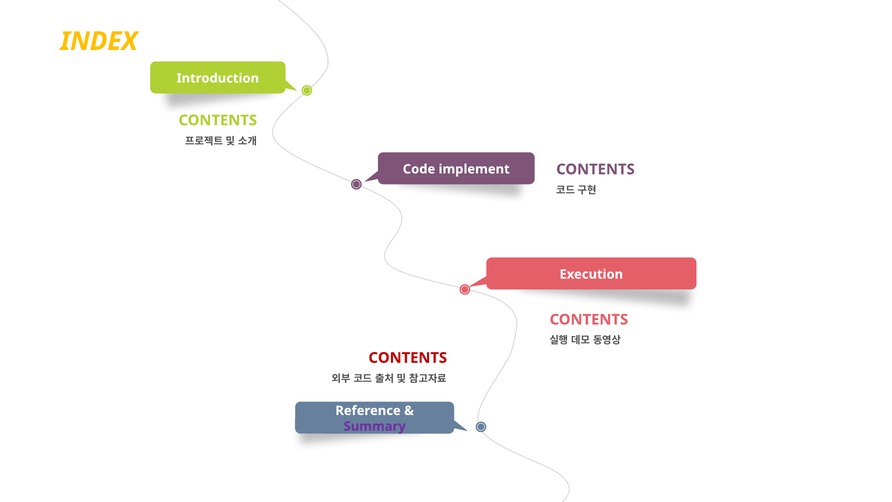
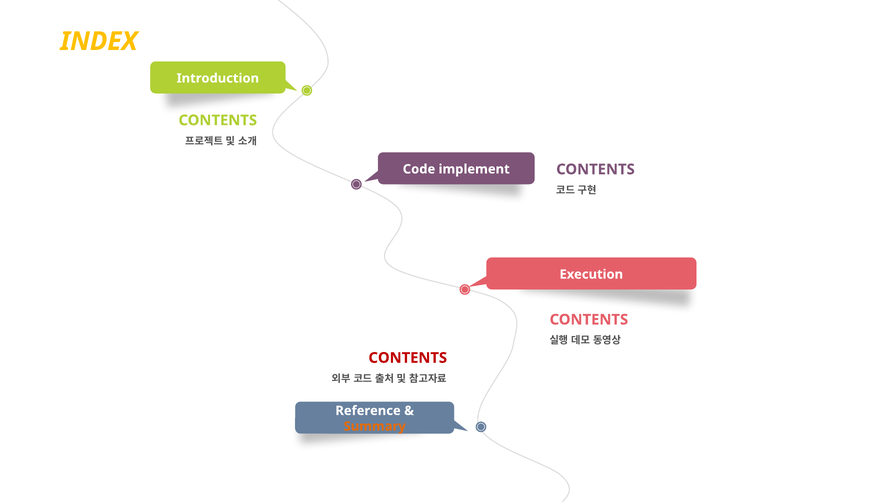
Summary colour: purple -> orange
